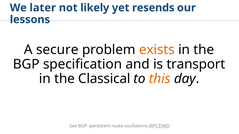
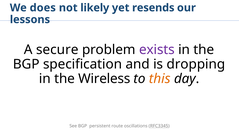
later: later -> does
exists colour: orange -> purple
transport: transport -> dropping
Classical: Classical -> Wireless
